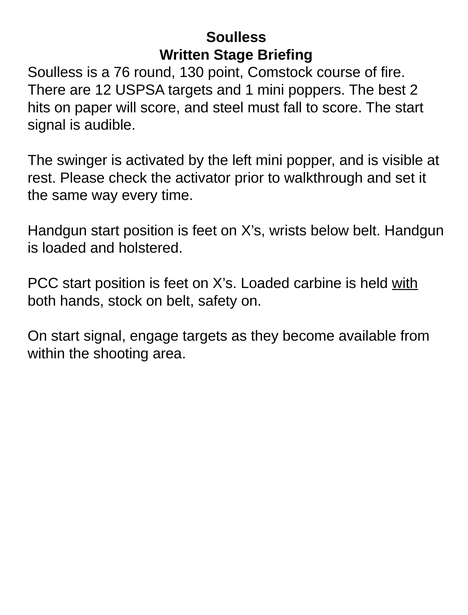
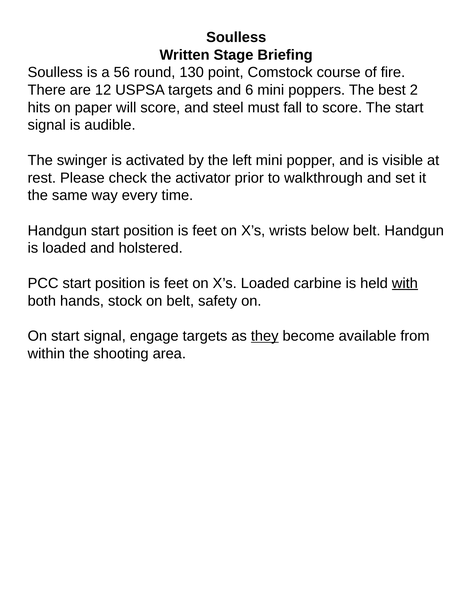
76: 76 -> 56
1: 1 -> 6
they underline: none -> present
